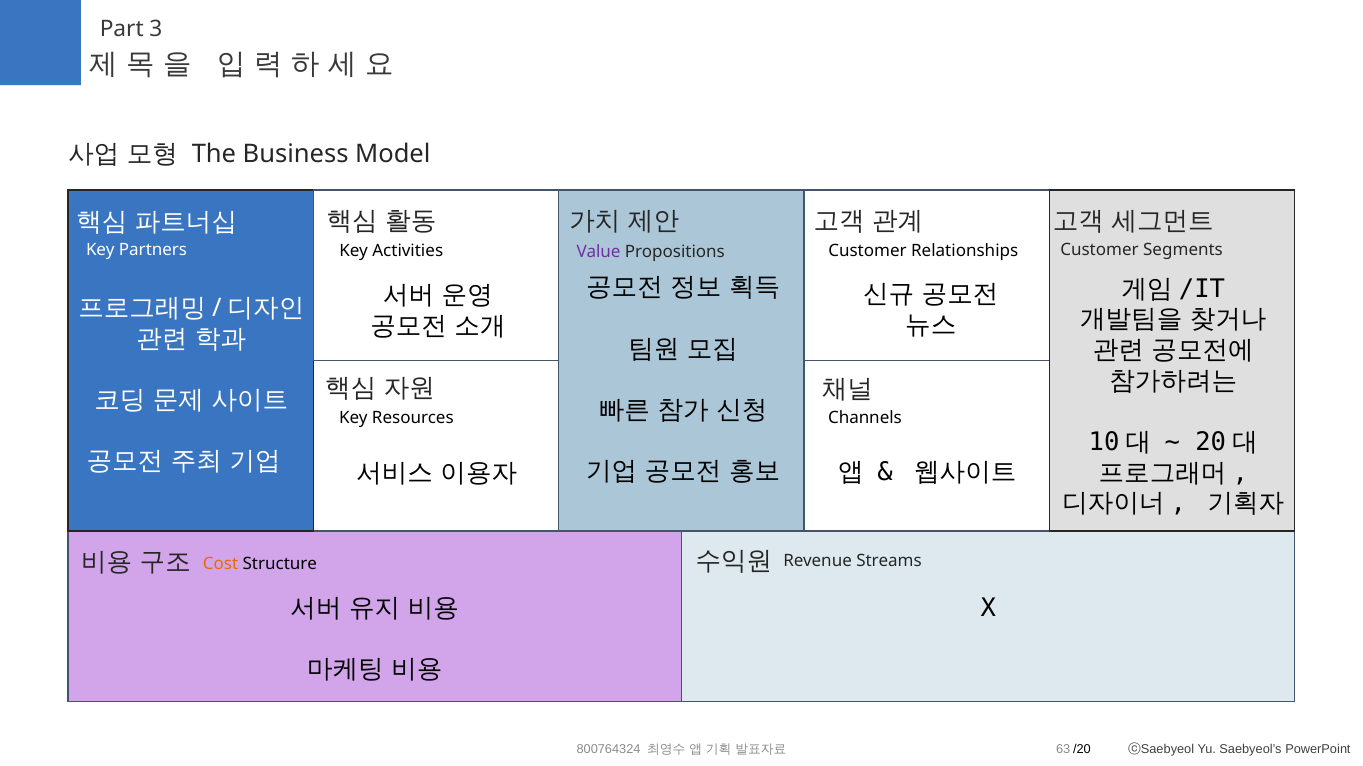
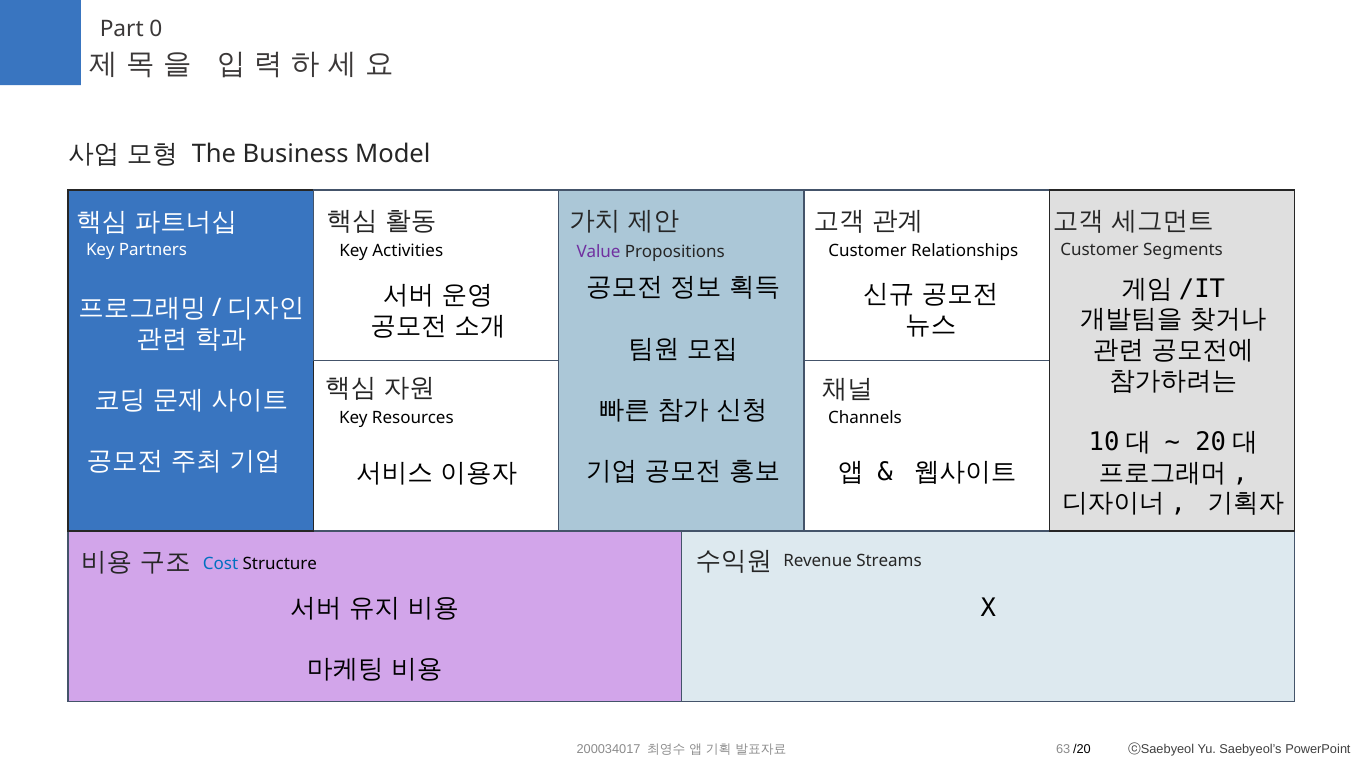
3: 3 -> 0
Cost colour: orange -> blue
800764324: 800764324 -> 200034017
